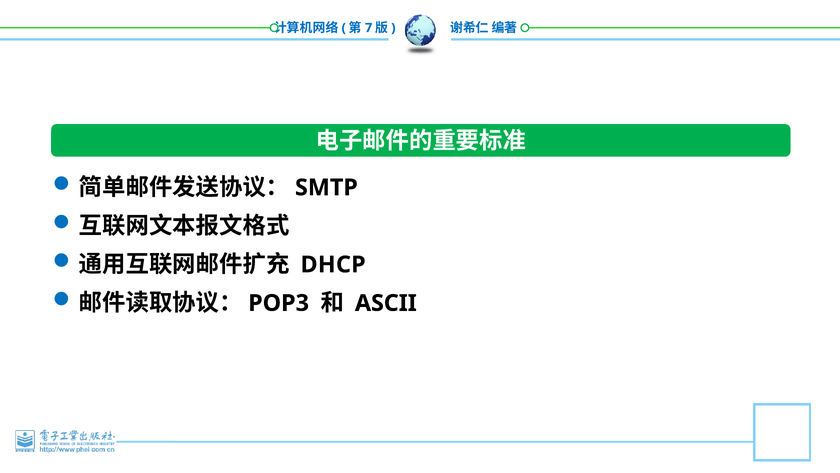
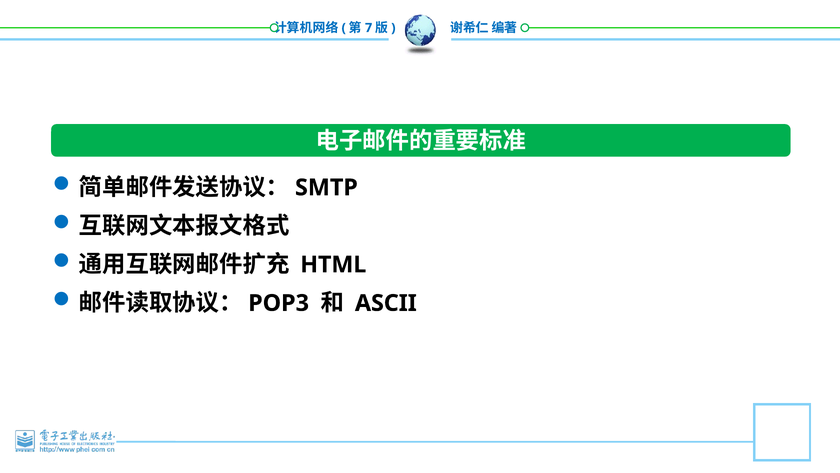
DHCP: DHCP -> HTML
